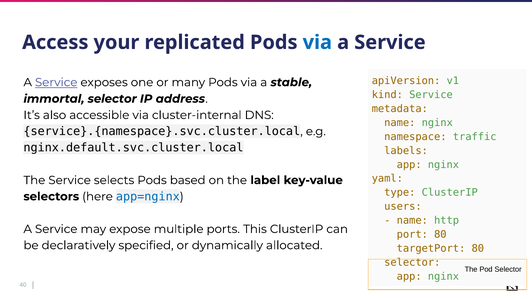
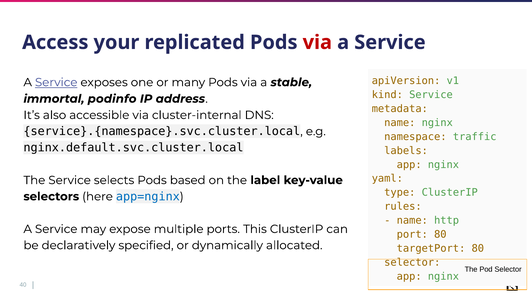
via at (317, 42) colour: blue -> red
immortal selector: selector -> podinfo
users: users -> rules
